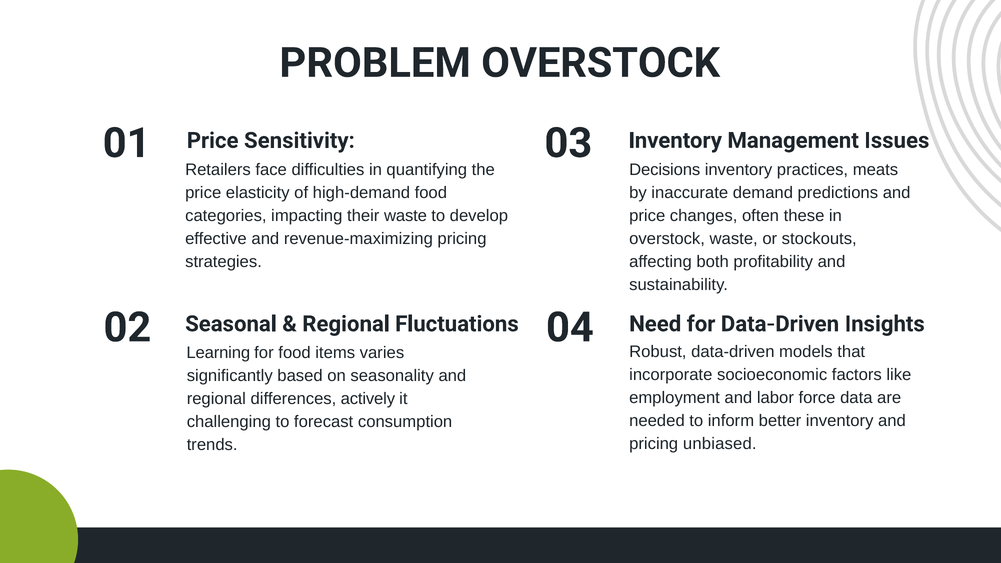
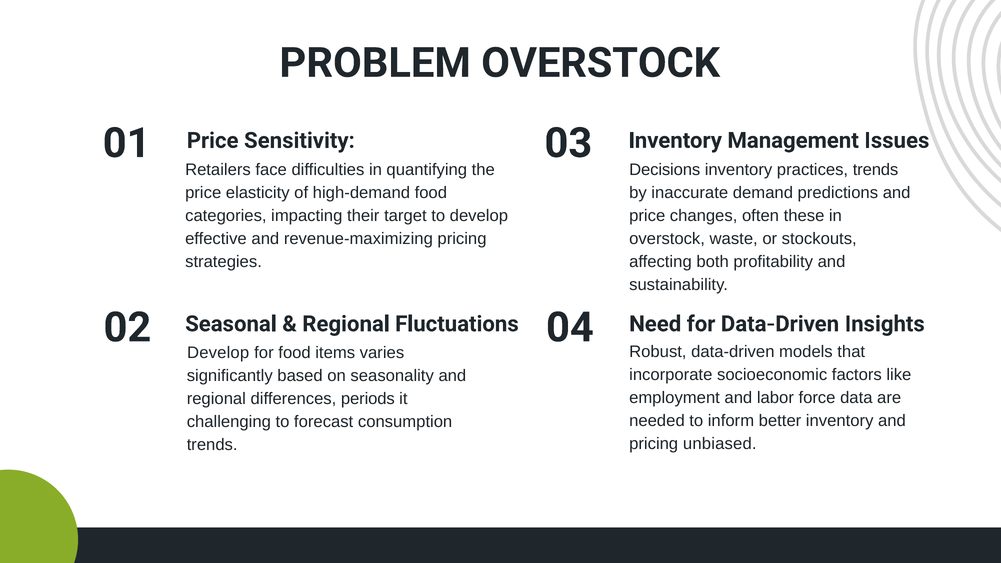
practices meats: meats -> trends
their waste: waste -> target
Learning at (218, 353): Learning -> Develop
actively: actively -> periods
